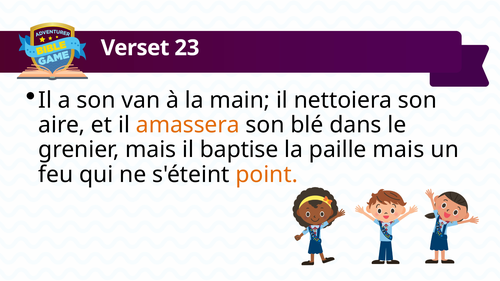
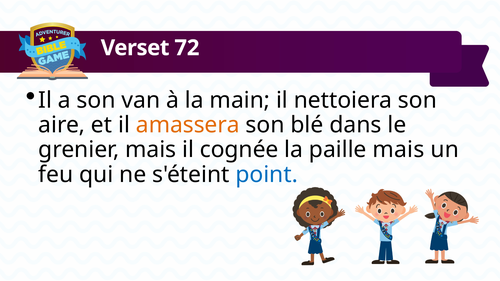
23: 23 -> 72
baptise: baptise -> cognée
point colour: orange -> blue
